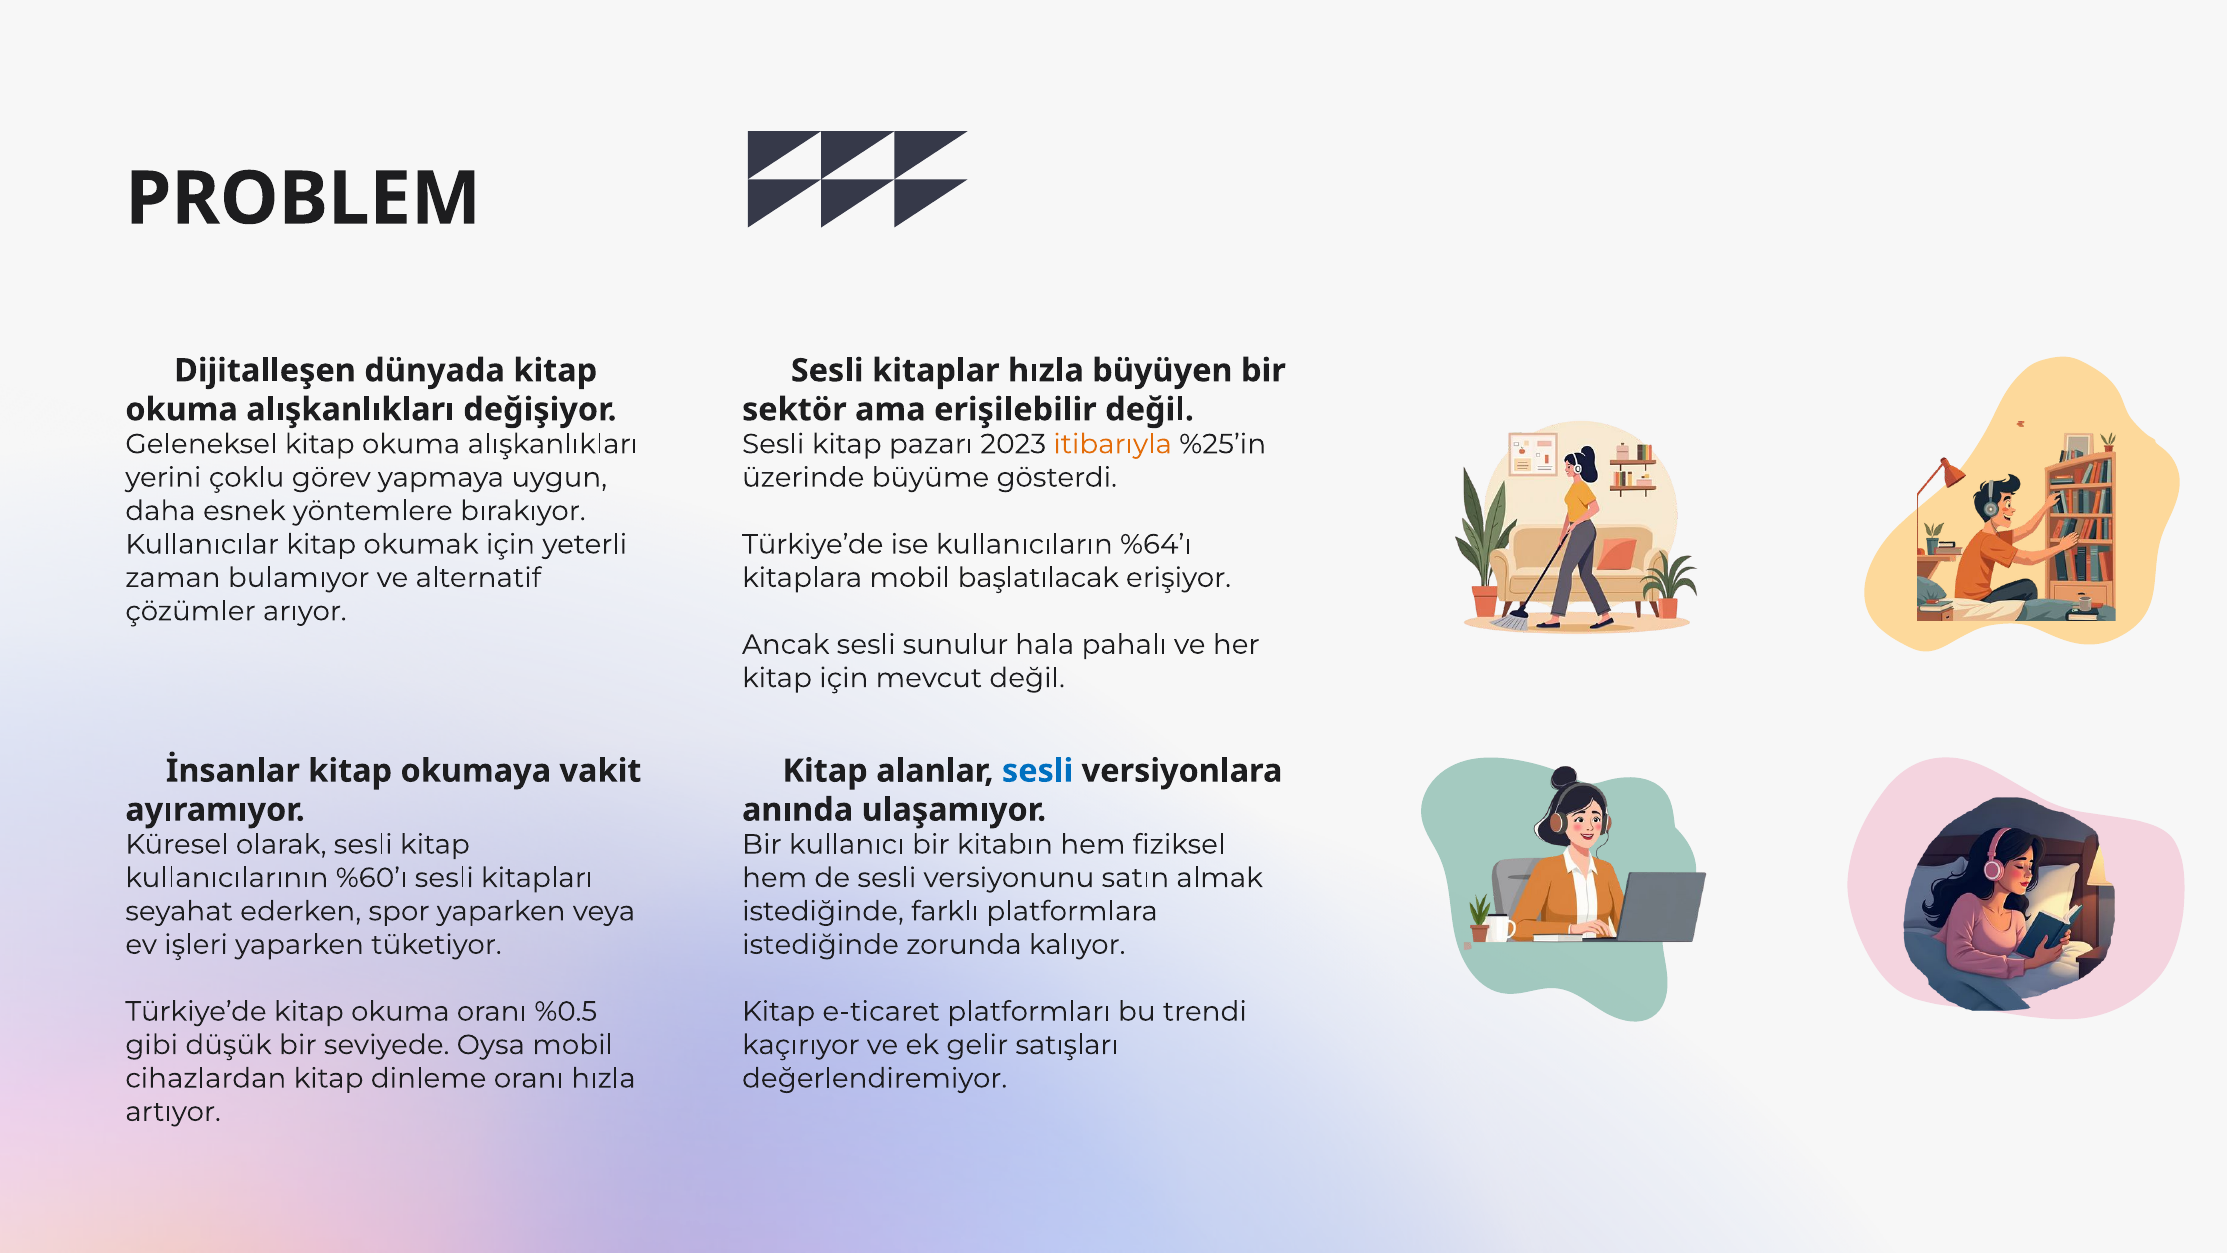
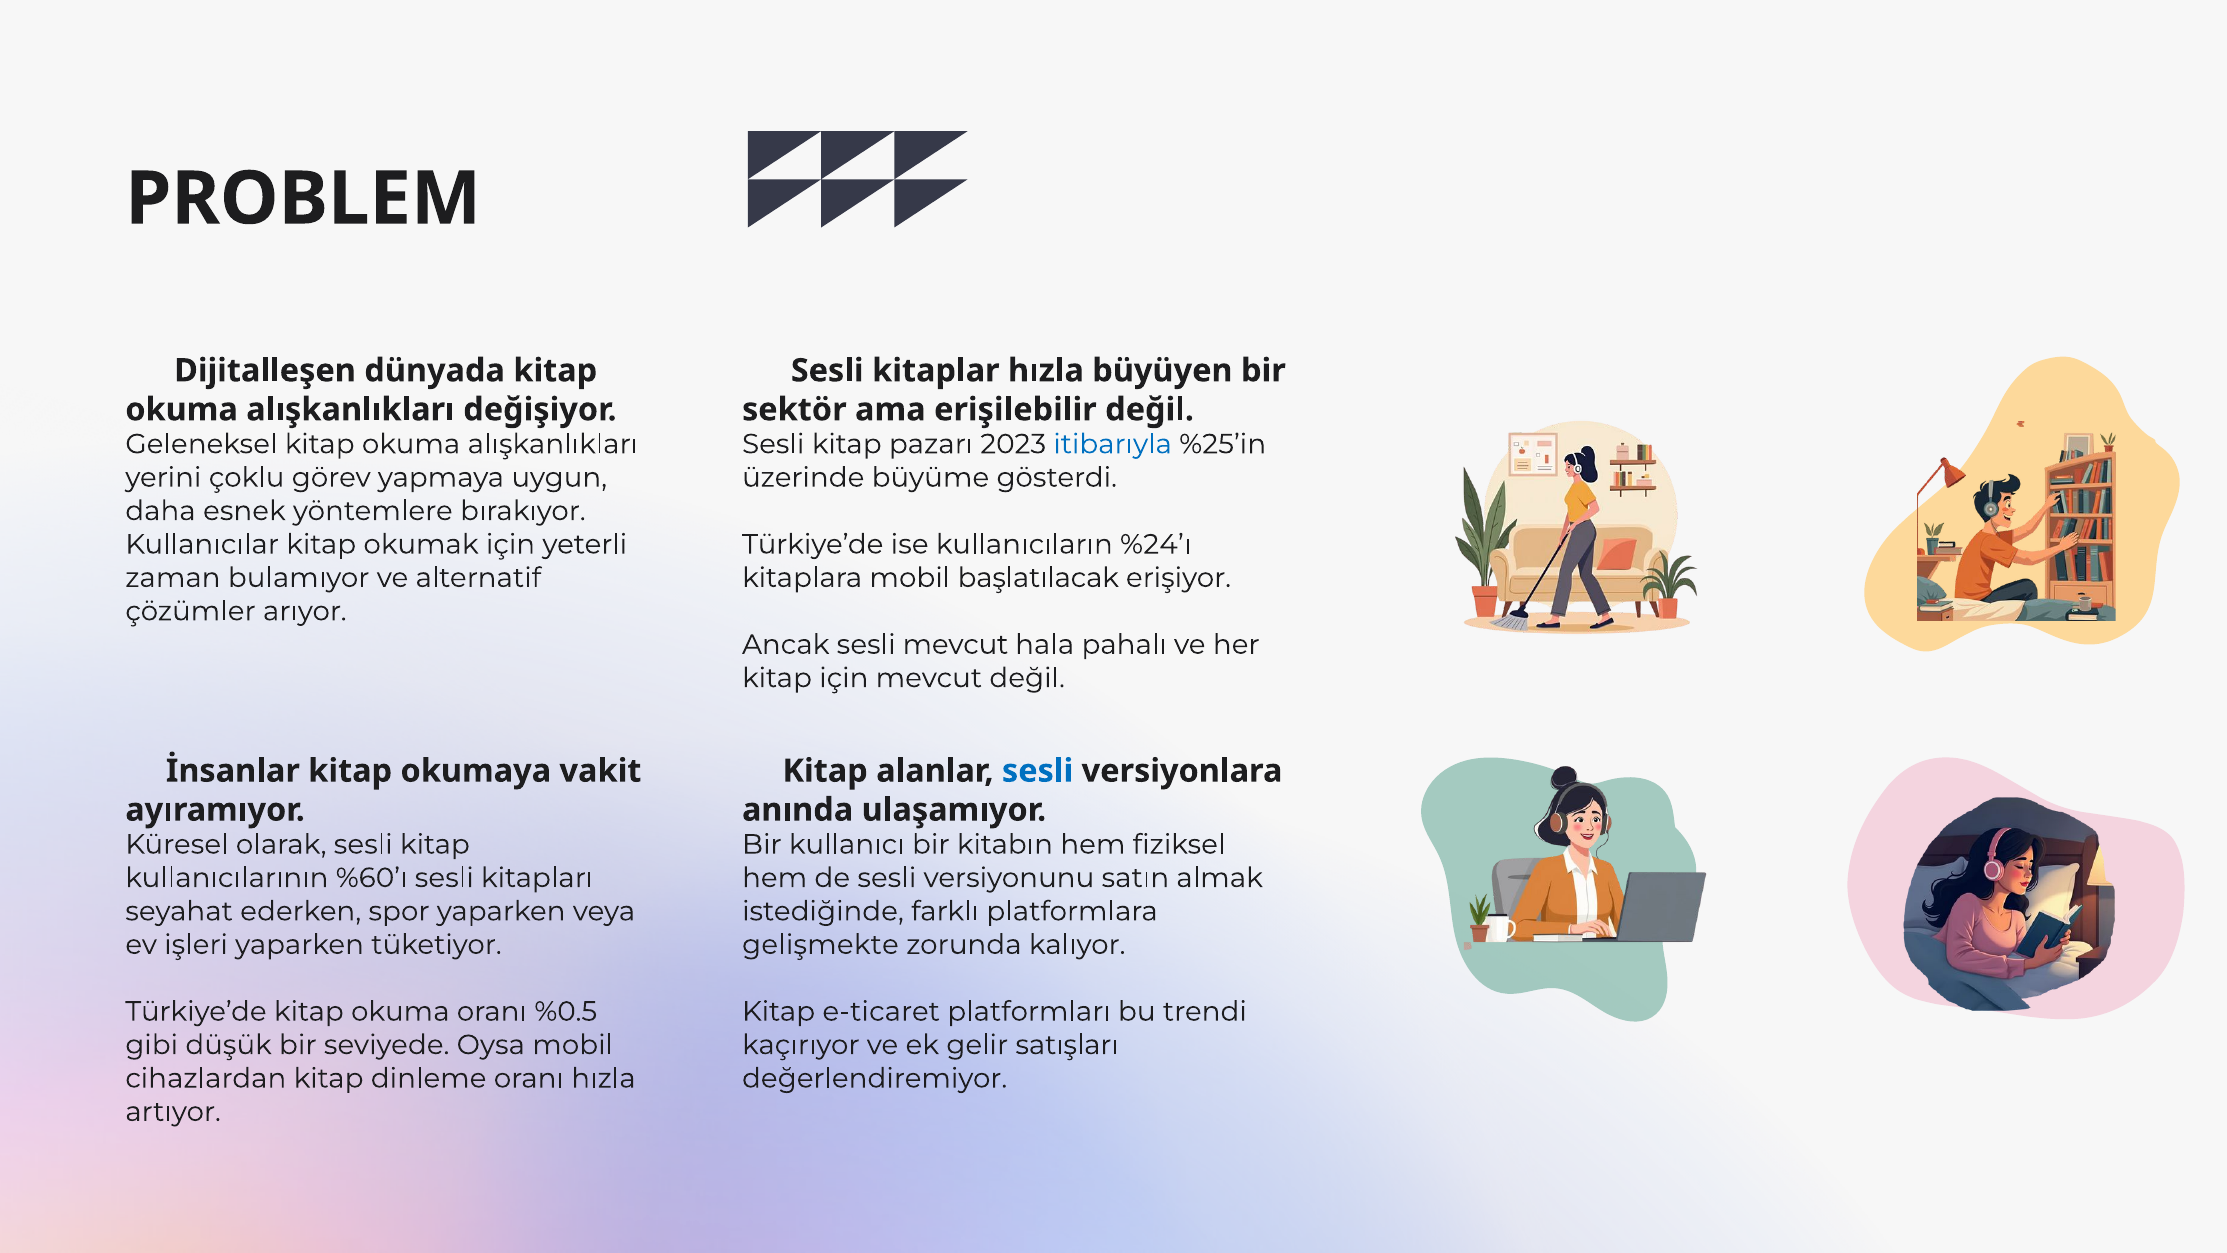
itibarıyla colour: orange -> blue
%64’ı: %64’ı -> %24’ı
sesli sunulur: sunulur -> mevcut
istediğinde at (820, 944): istediğinde -> gelişmekte
